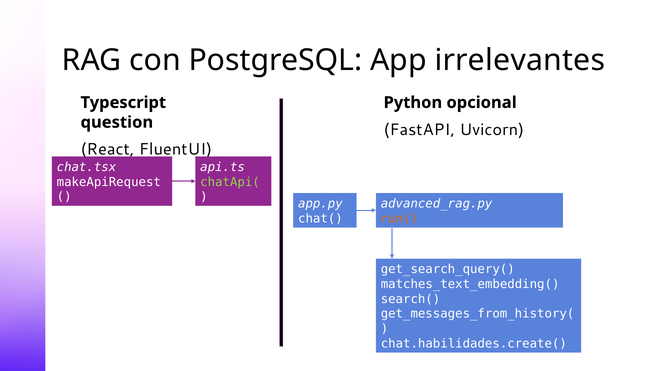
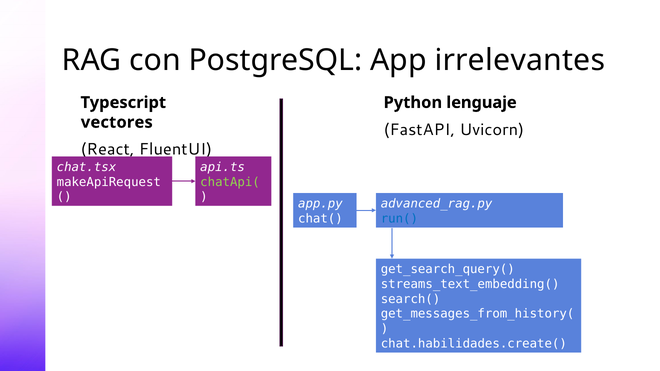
opcional: opcional -> lenguaje
question: question -> vectores
run( colour: orange -> blue
matches_text_embedding(: matches_text_embedding( -> streams_text_embedding(
